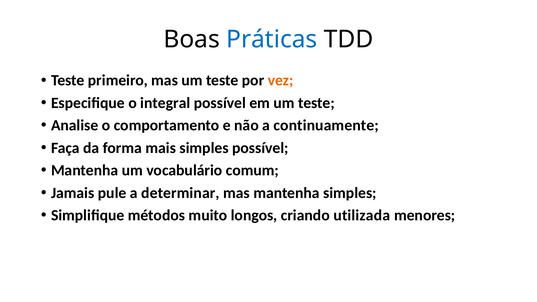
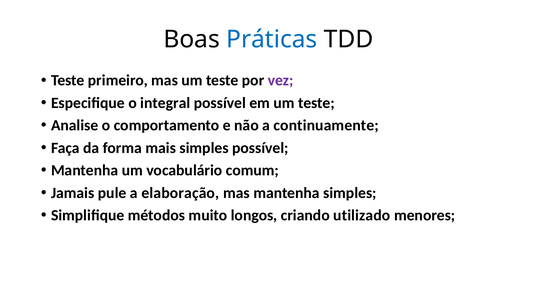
vez colour: orange -> purple
determinar: determinar -> elaboração
utilizada: utilizada -> utilizado
